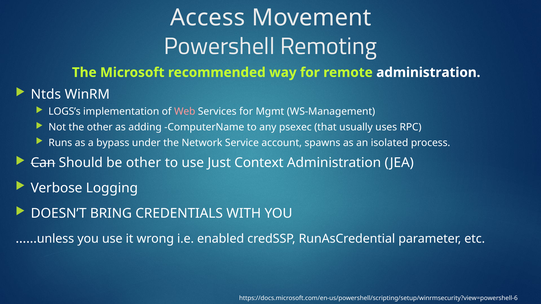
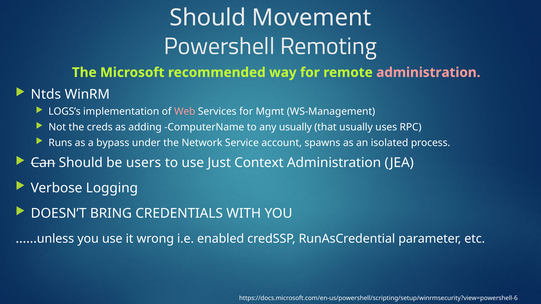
Access at (208, 18): Access -> Should
administration at (428, 73) colour: white -> pink
the other: other -> creds
any psexec: psexec -> usually
be other: other -> users
